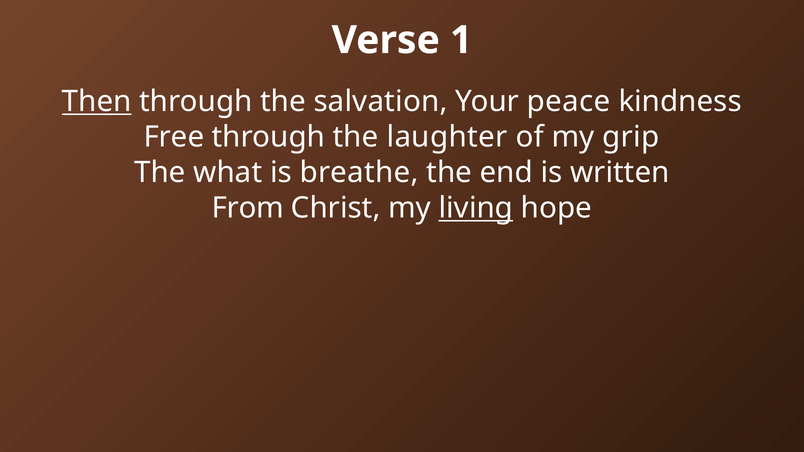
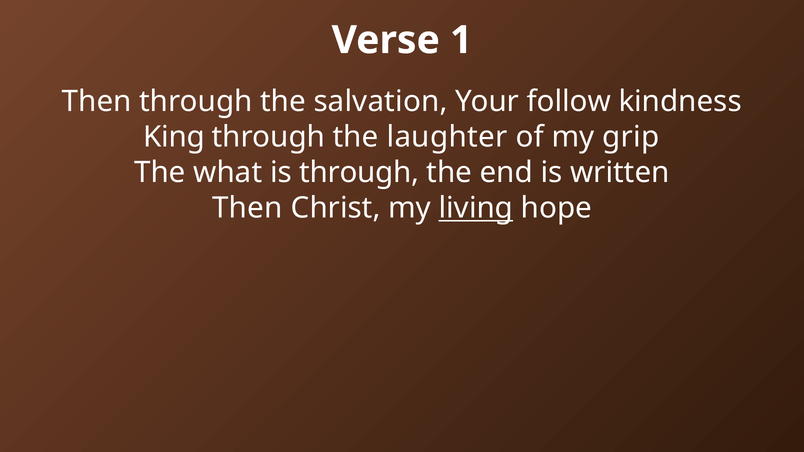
Then at (97, 102) underline: present -> none
peace: peace -> follow
Free: Free -> King
is breathe: breathe -> through
From at (248, 208): From -> Then
